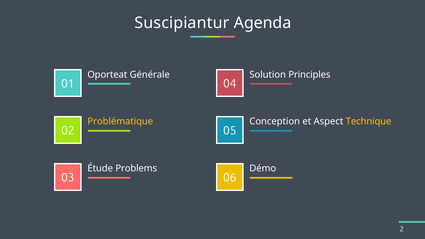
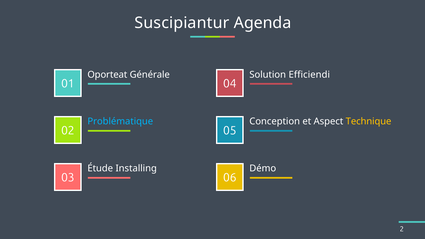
Principles: Principles -> Efficiendi
Problématique colour: yellow -> light blue
Problems: Problems -> Installing
